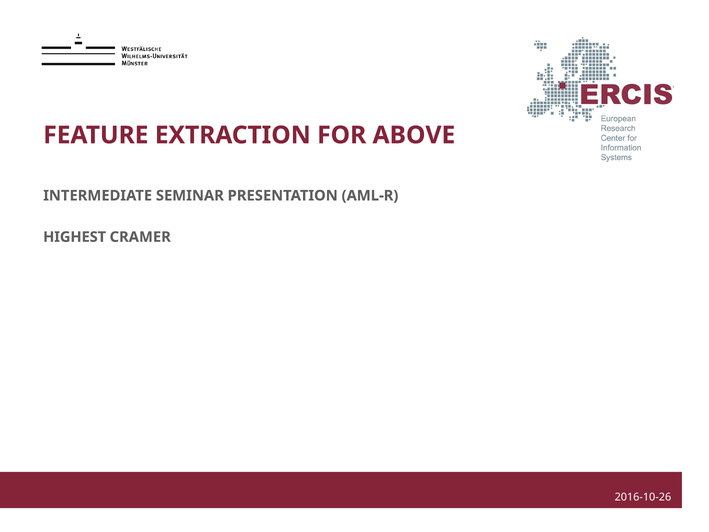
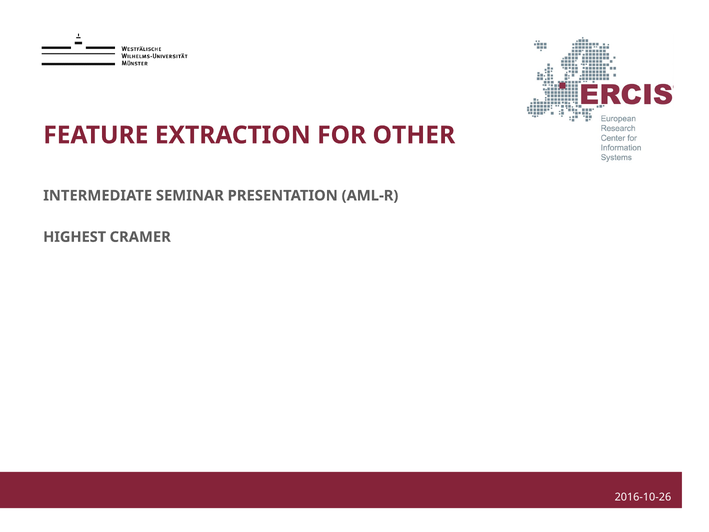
ABOVE: ABOVE -> OTHER
